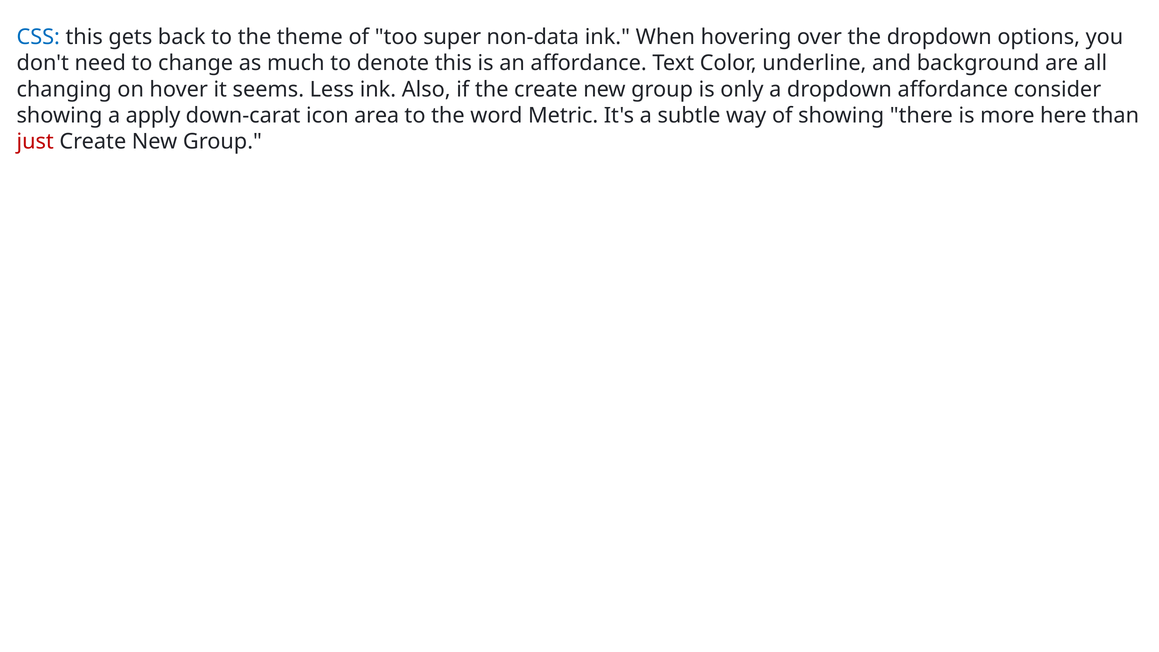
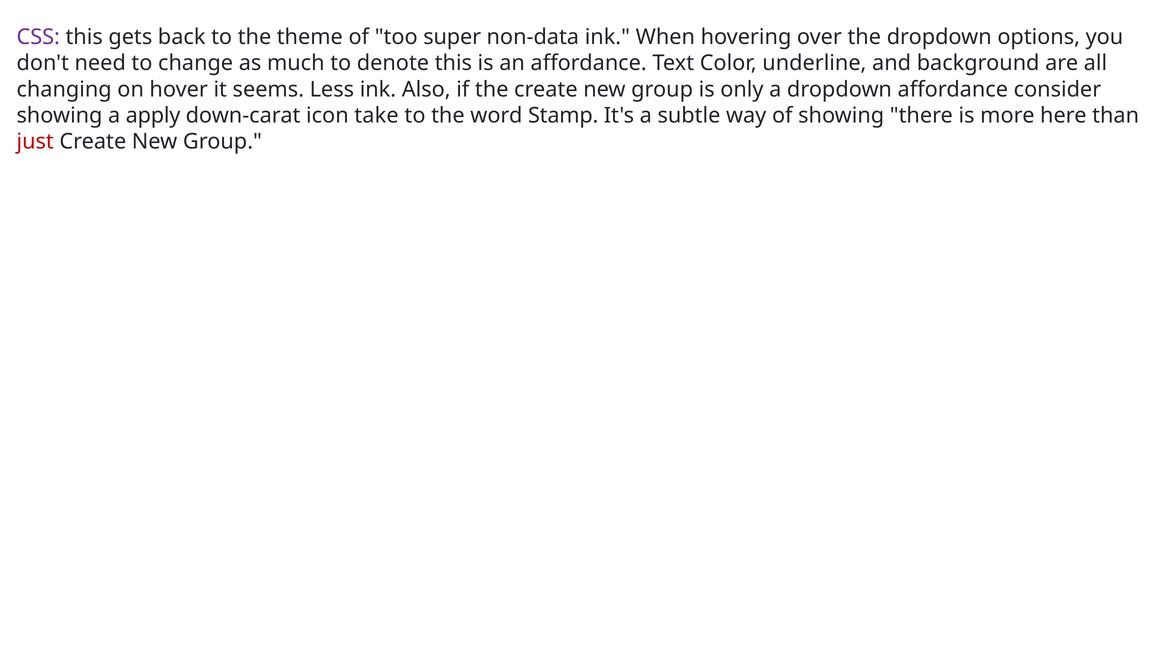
CSS colour: blue -> purple
area: area -> take
Metric: Metric -> Stamp
